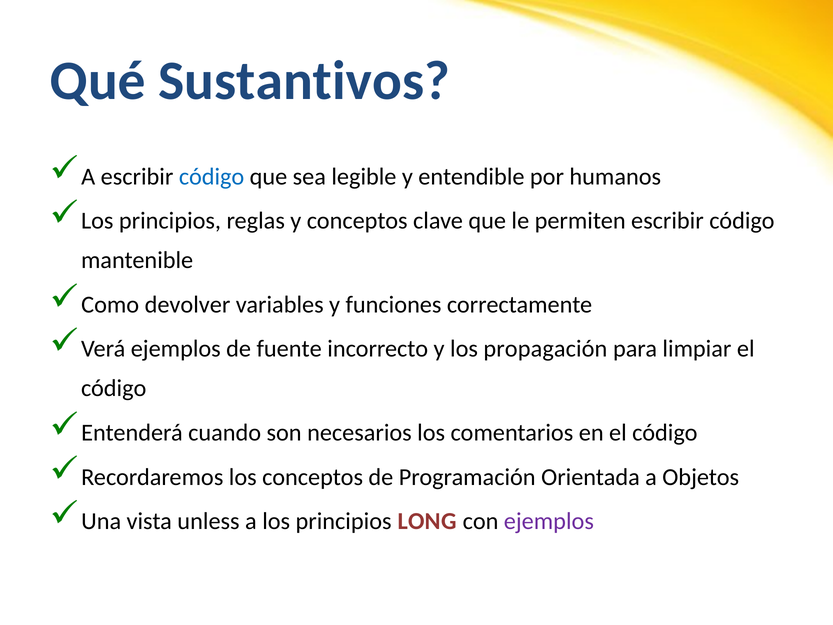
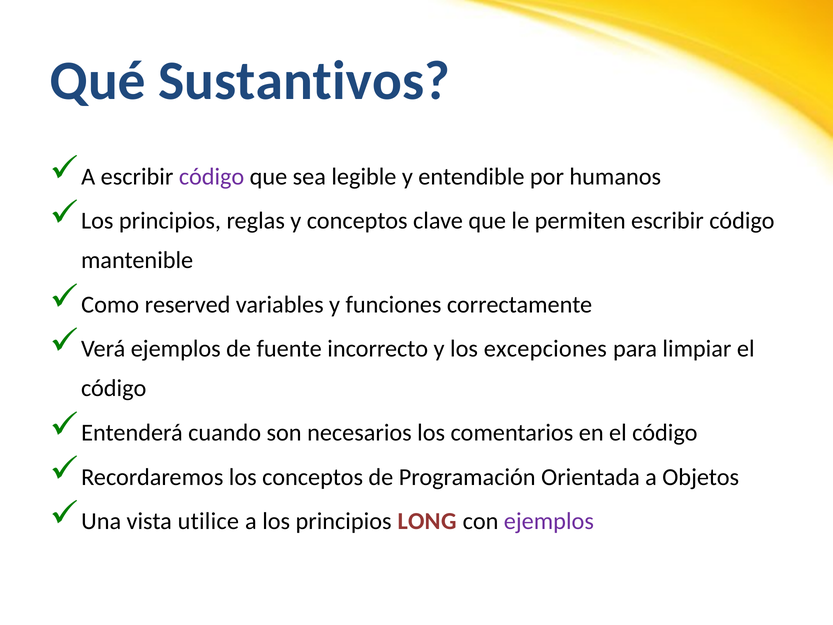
código at (212, 176) colour: blue -> purple
devolver: devolver -> reserved
propagación: propagación -> excepciones
unless: unless -> utilice
